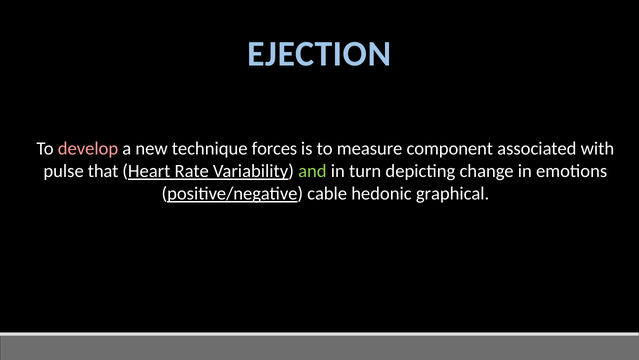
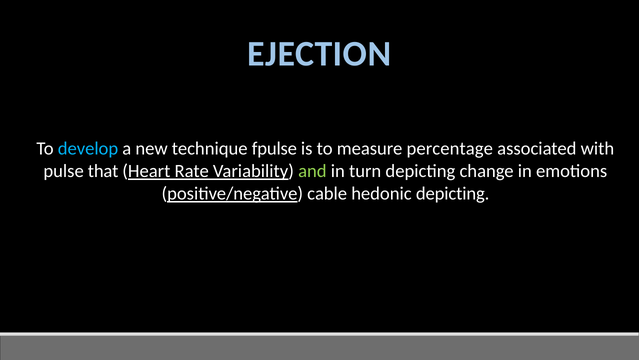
develop colour: pink -> light blue
forces: forces -> fpulse
component: component -> percentage
hedonic graphical: graphical -> depicting
